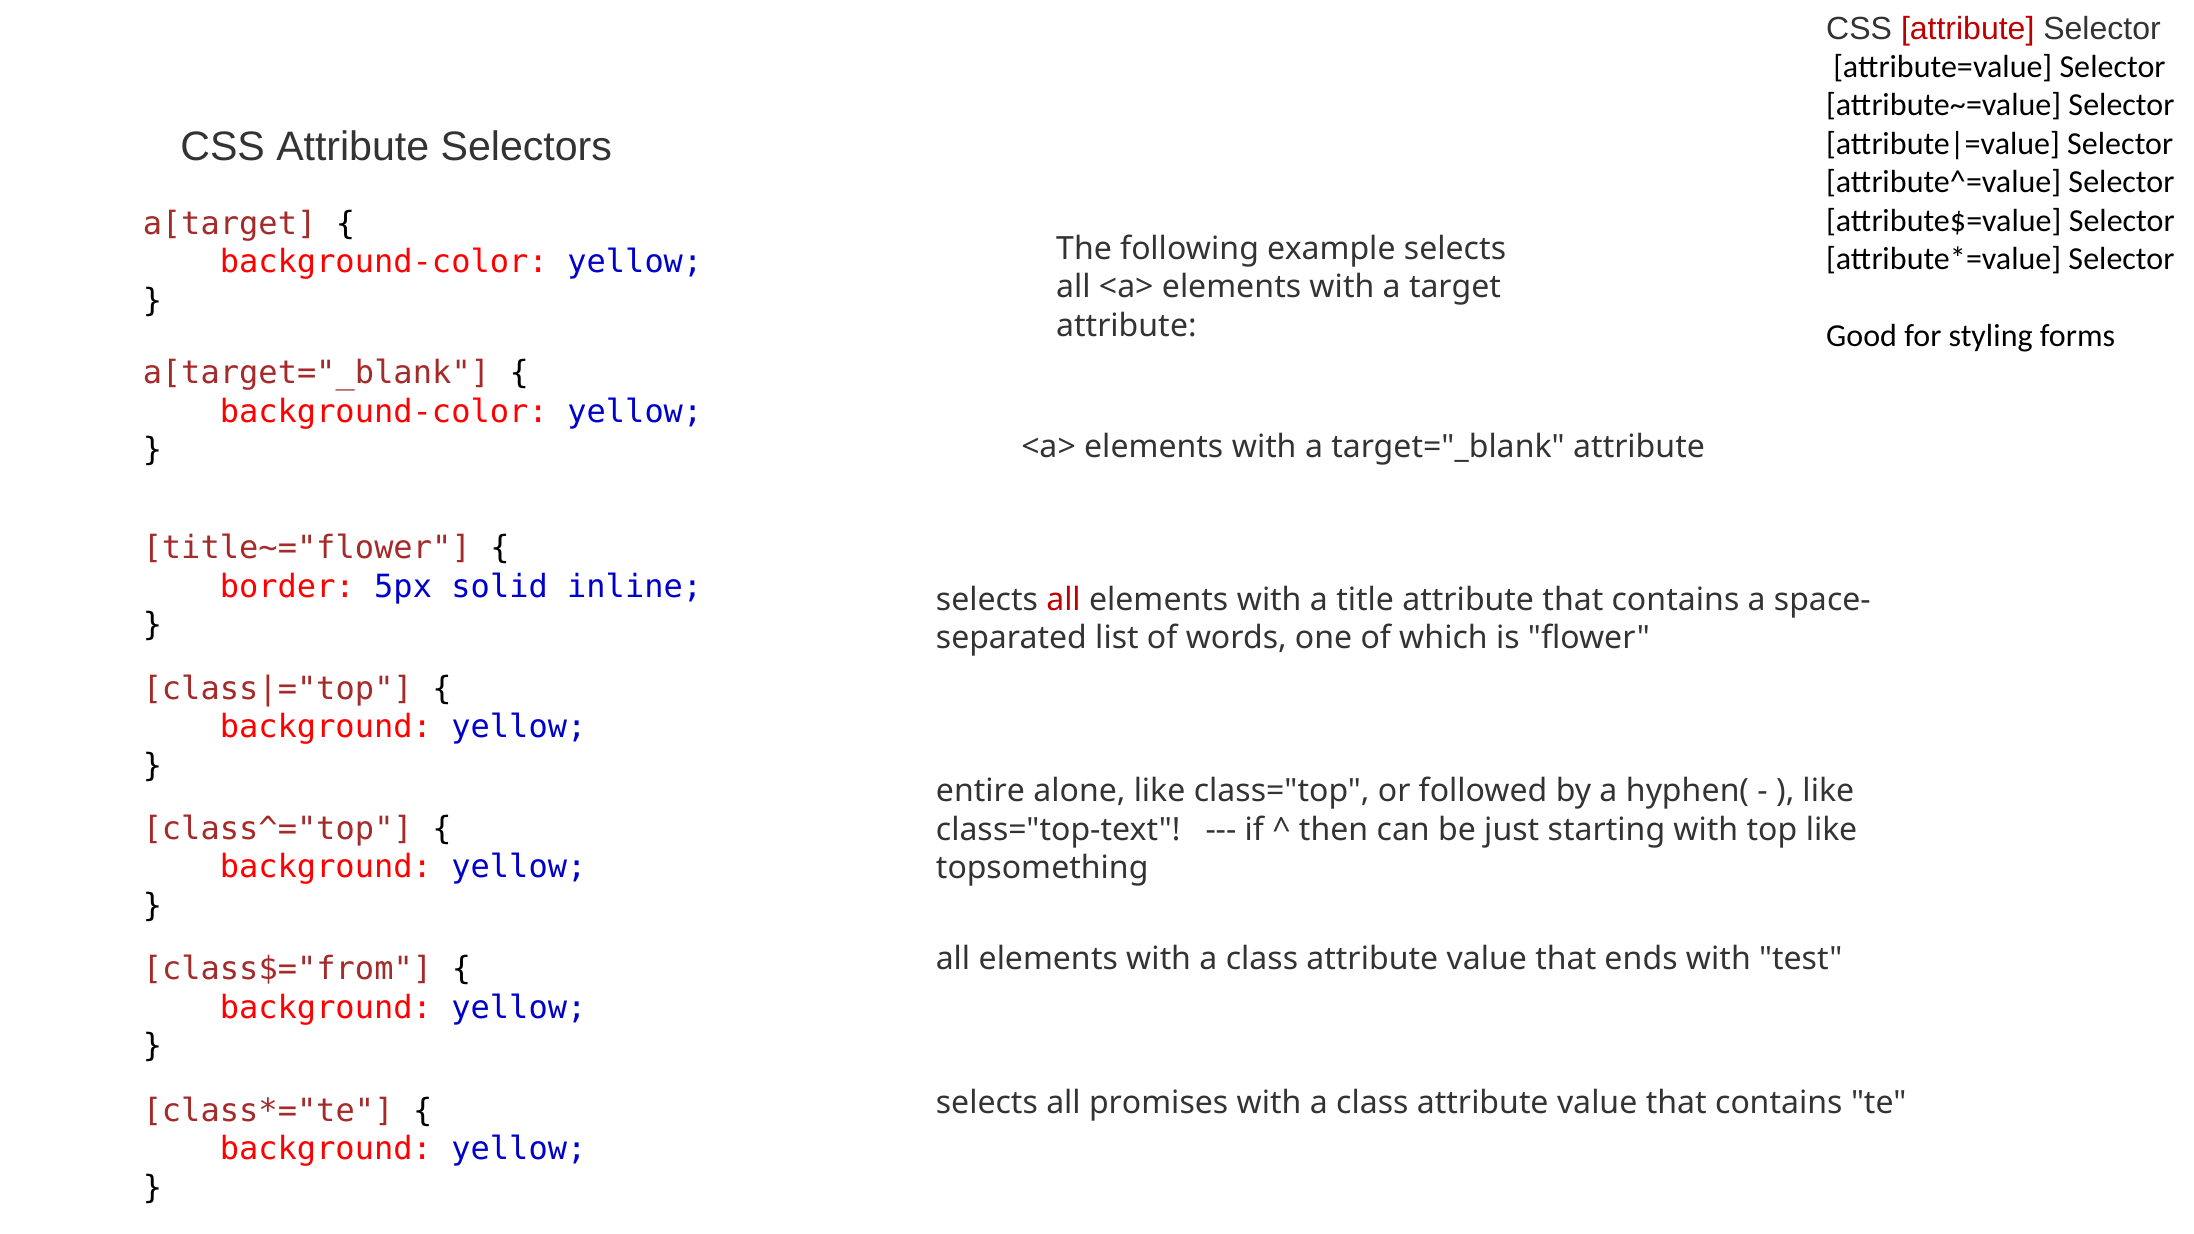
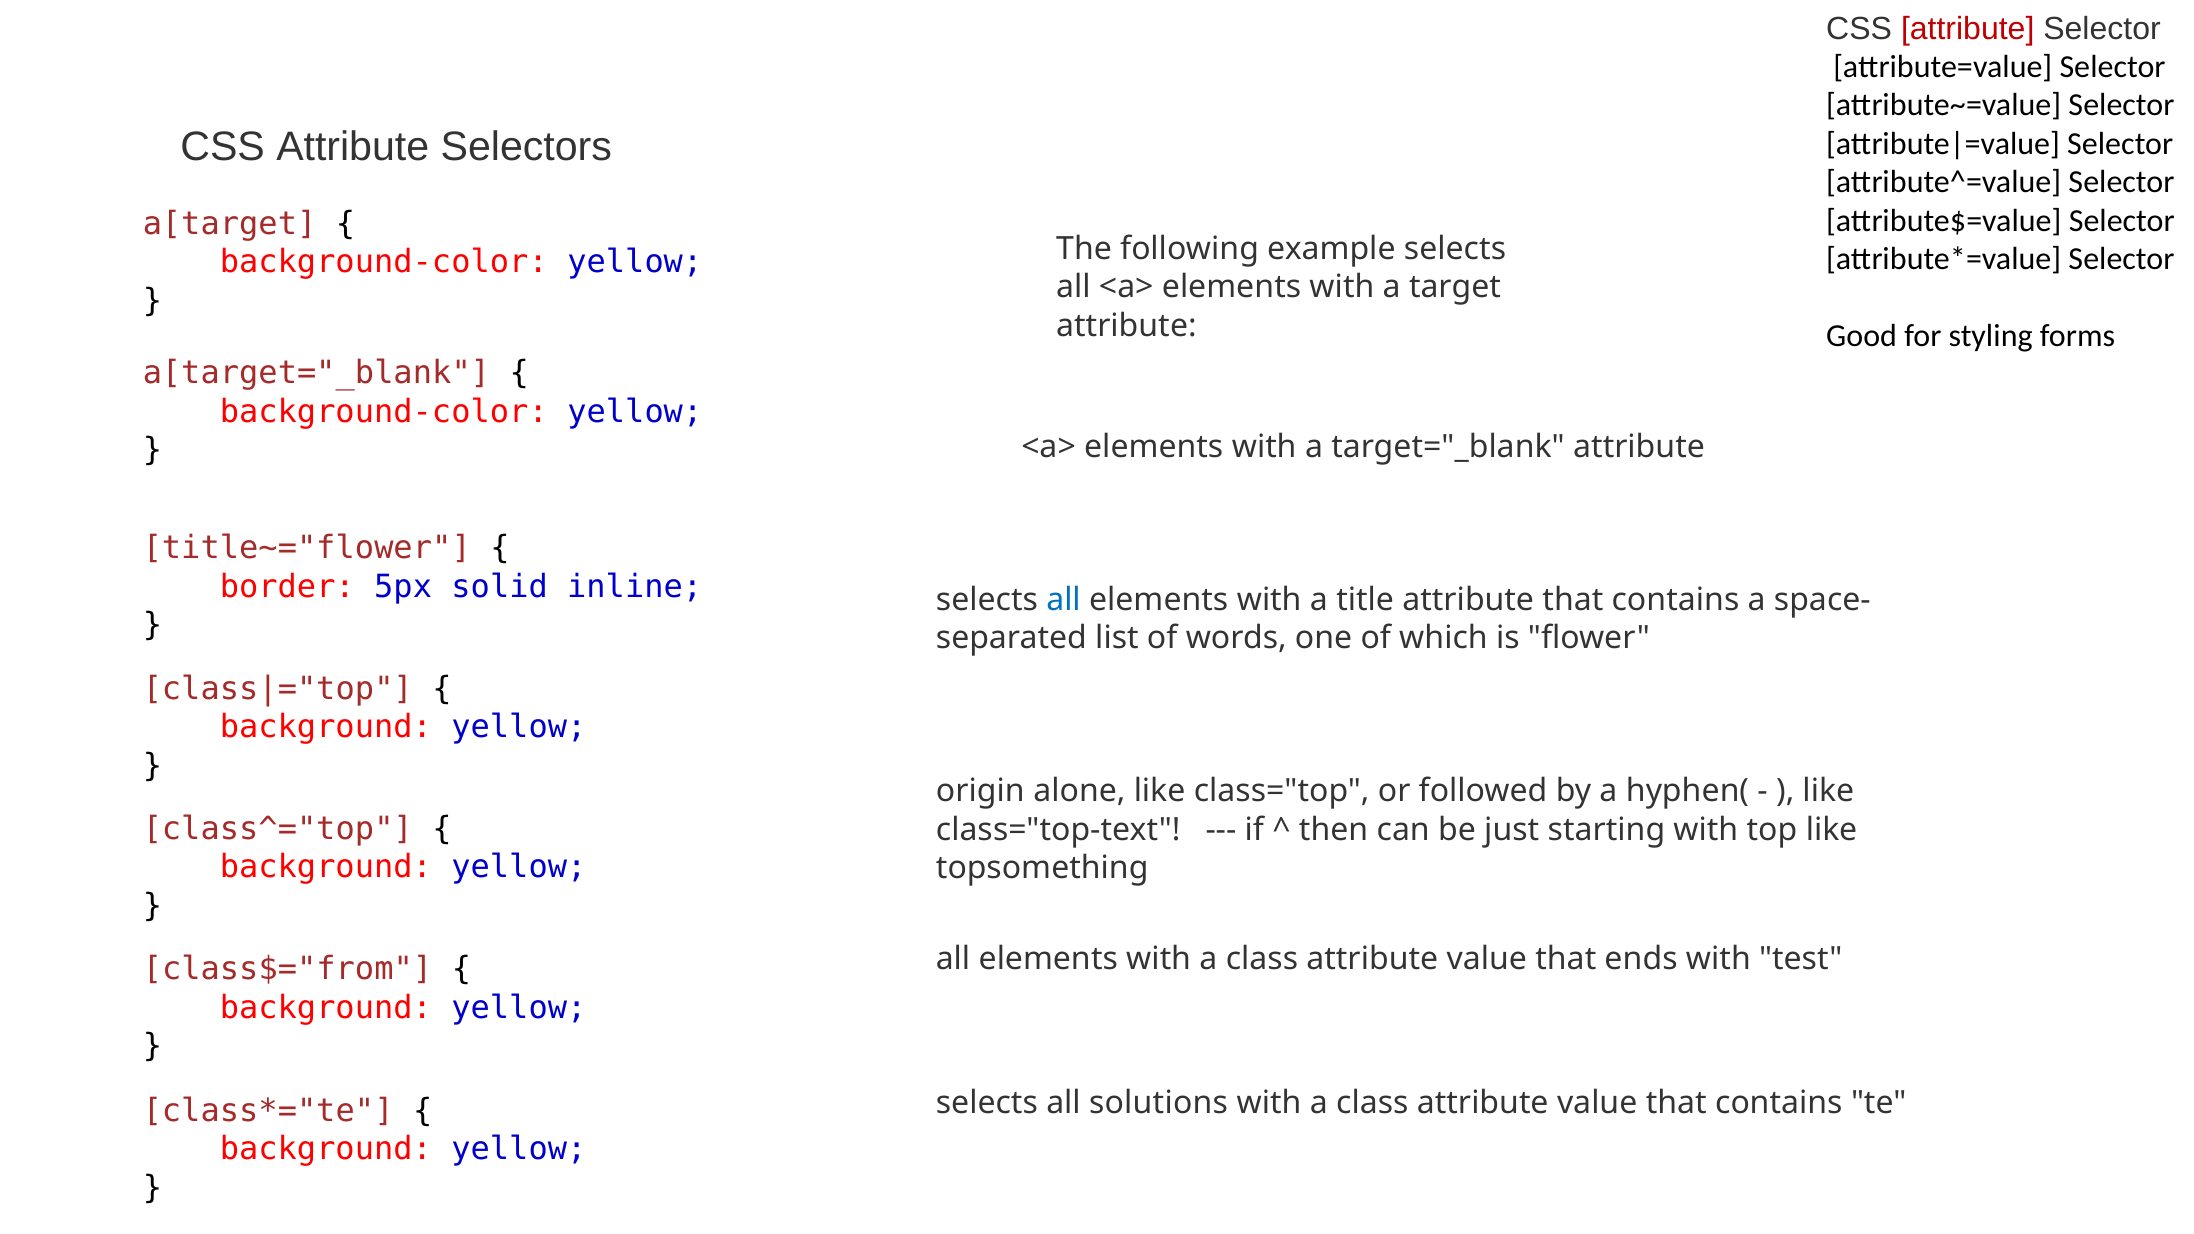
all at (1064, 600) colour: red -> blue
entire: entire -> origin
promises: promises -> solutions
